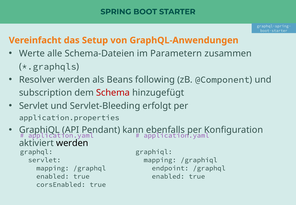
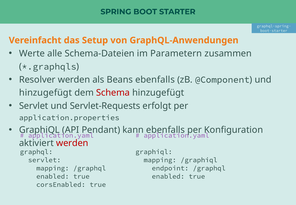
Beans following: following -> ebenfalls
subscription at (46, 93): subscription -> hinzugefügt
Servlet-Bleeding: Servlet-Bleeding -> Servlet-Requests
werden at (72, 143) colour: black -> red
